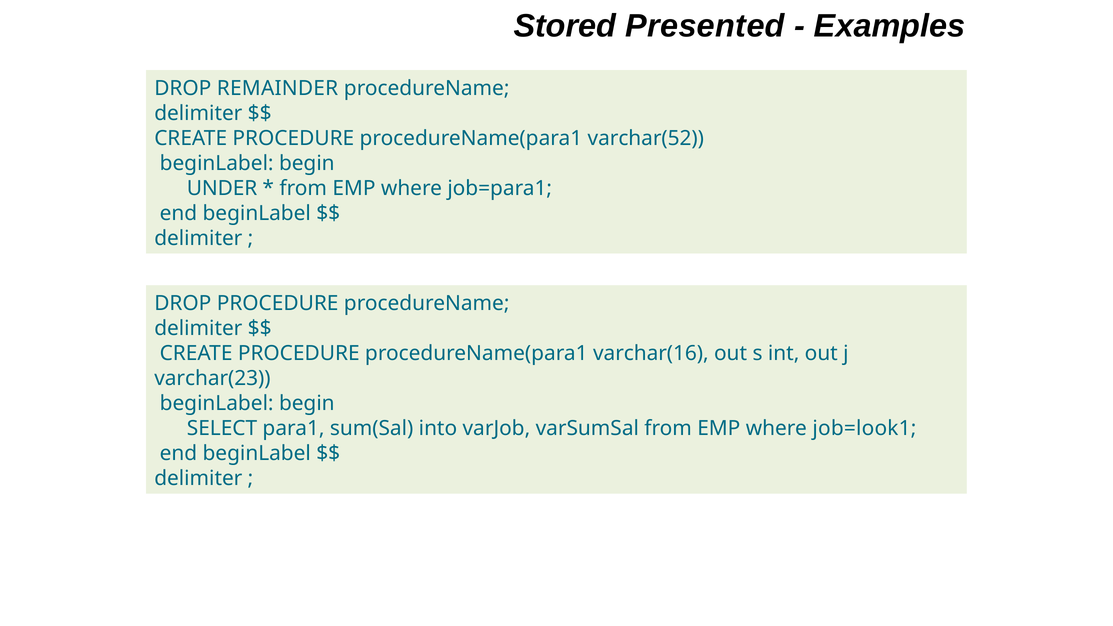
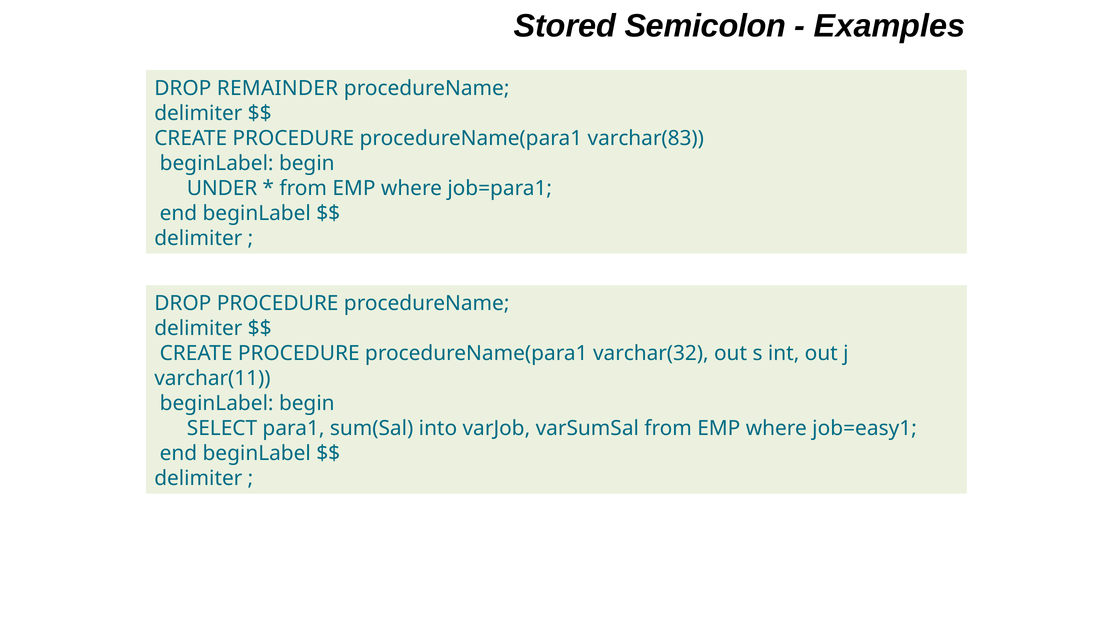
Presented: Presented -> Semicolon
varchar(52: varchar(52 -> varchar(83
varchar(16: varchar(16 -> varchar(32
varchar(23: varchar(23 -> varchar(11
job=look1: job=look1 -> job=easy1
